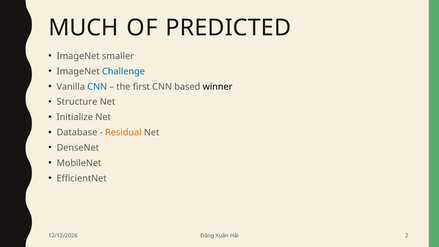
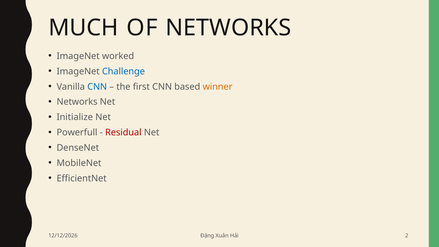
OF PREDICTED: PREDICTED -> NETWORKS
smaller: smaller -> worked
winner colour: black -> orange
Structure at (77, 102): Structure -> Networks
Database: Database -> Powerfull
Residual colour: orange -> red
